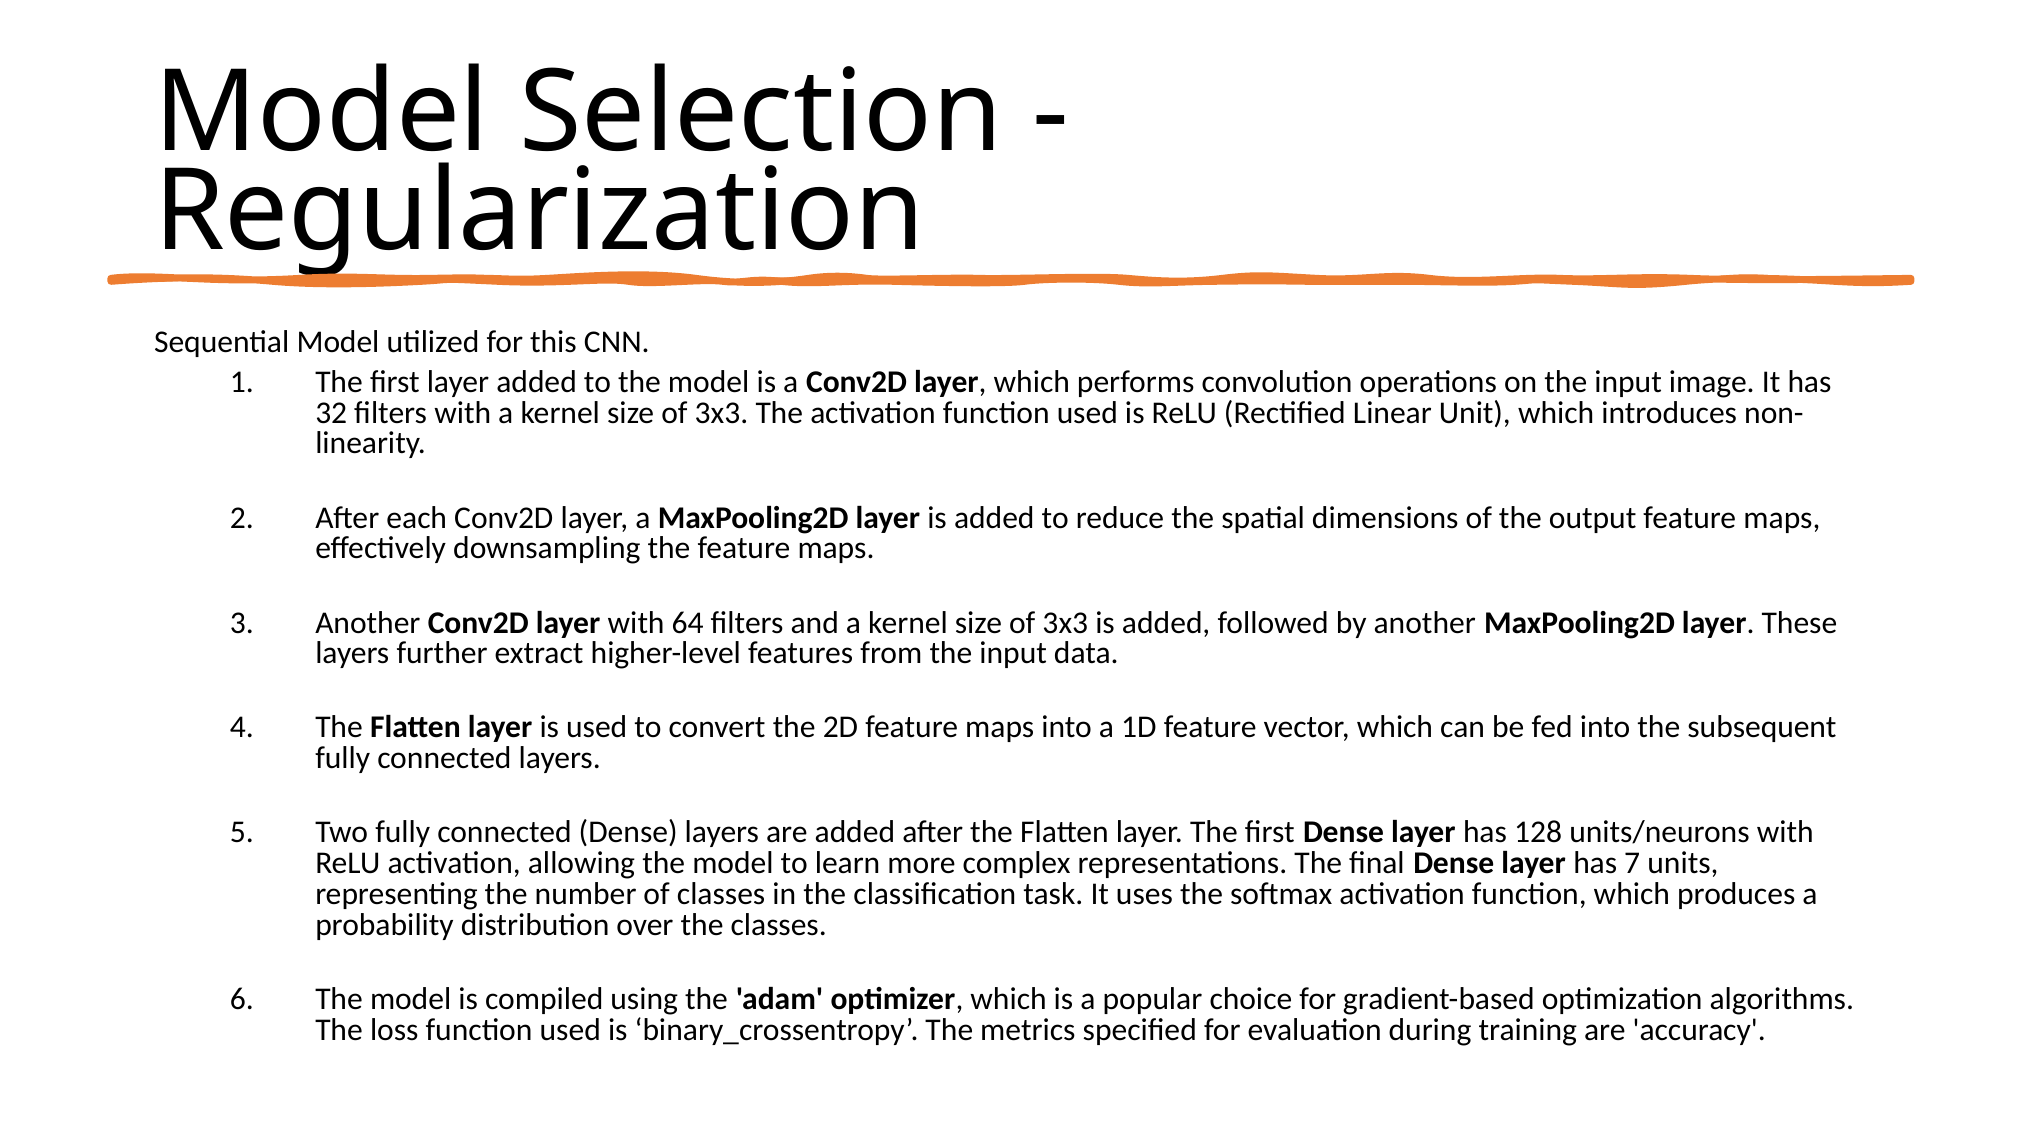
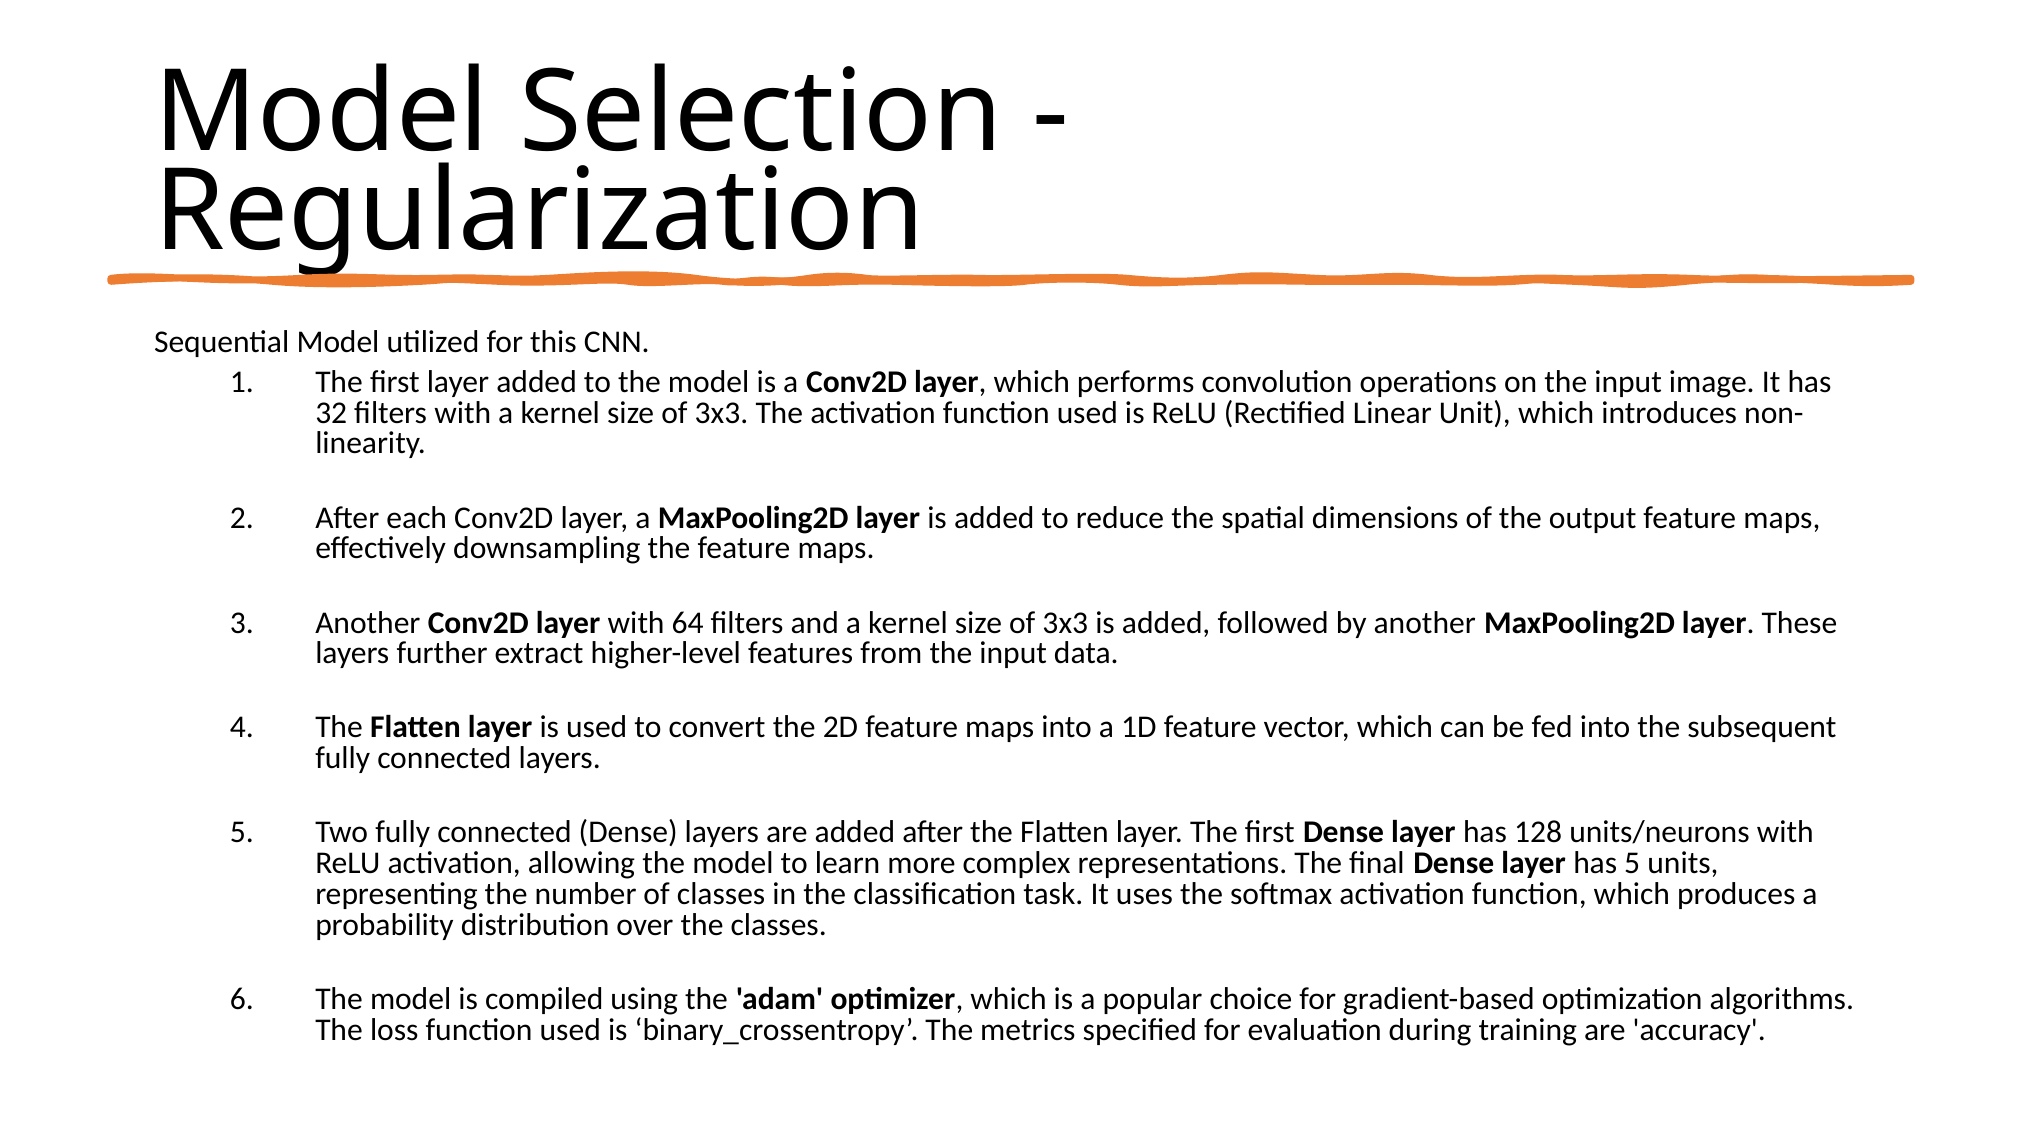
has 7: 7 -> 5
